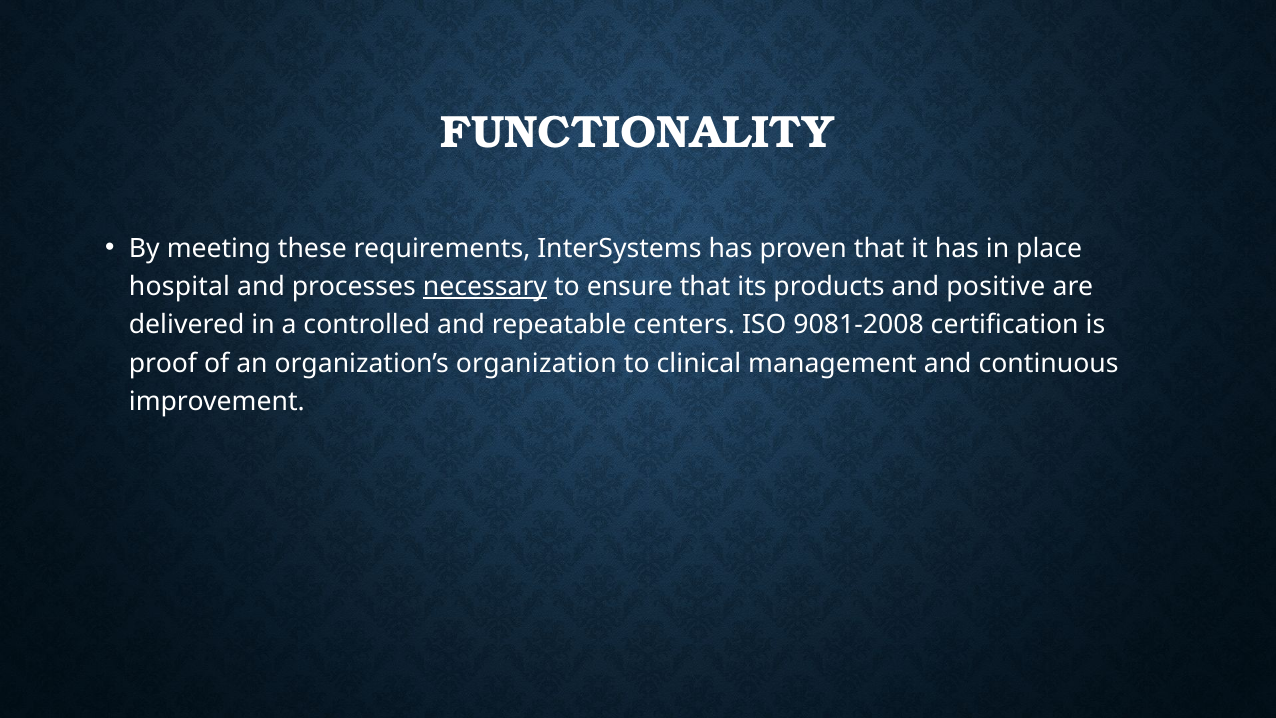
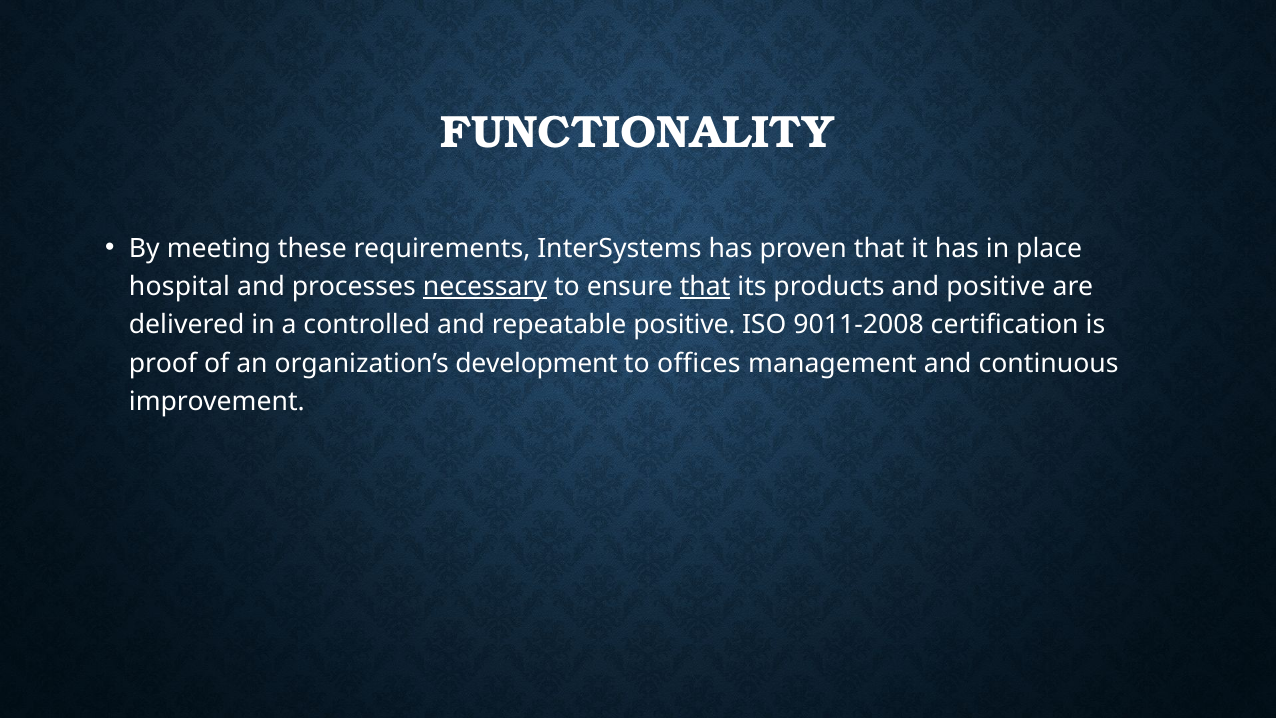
that at (705, 287) underline: none -> present
repeatable centers: centers -> positive
9081-2008: 9081-2008 -> 9011-2008
organization: organization -> development
clinical: clinical -> offices
